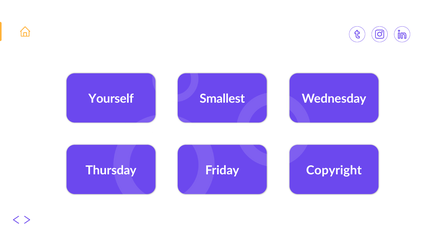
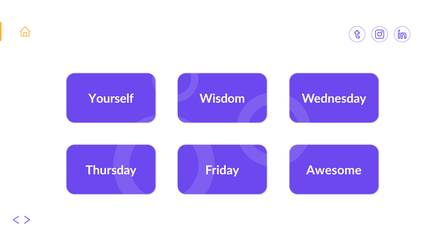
Smallest: Smallest -> Wisdom
Copyright: Copyright -> Awesome
